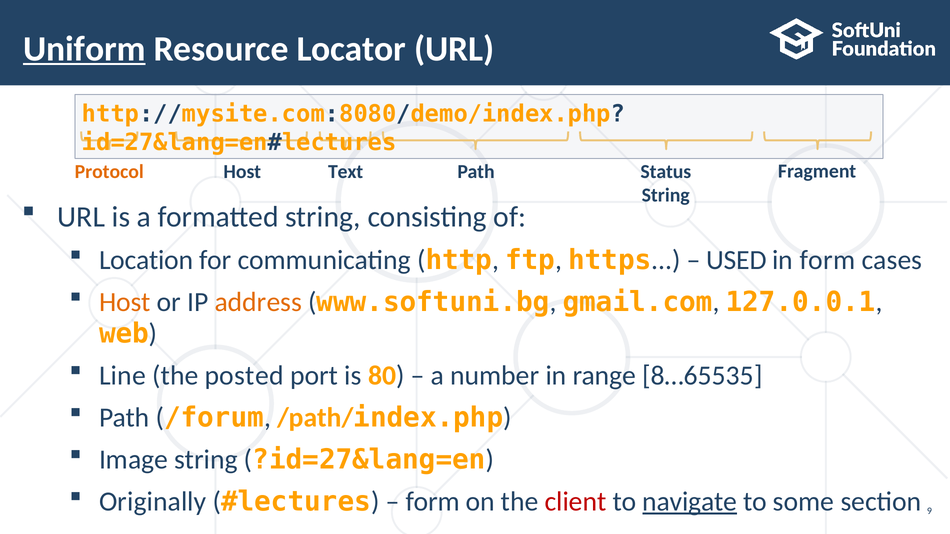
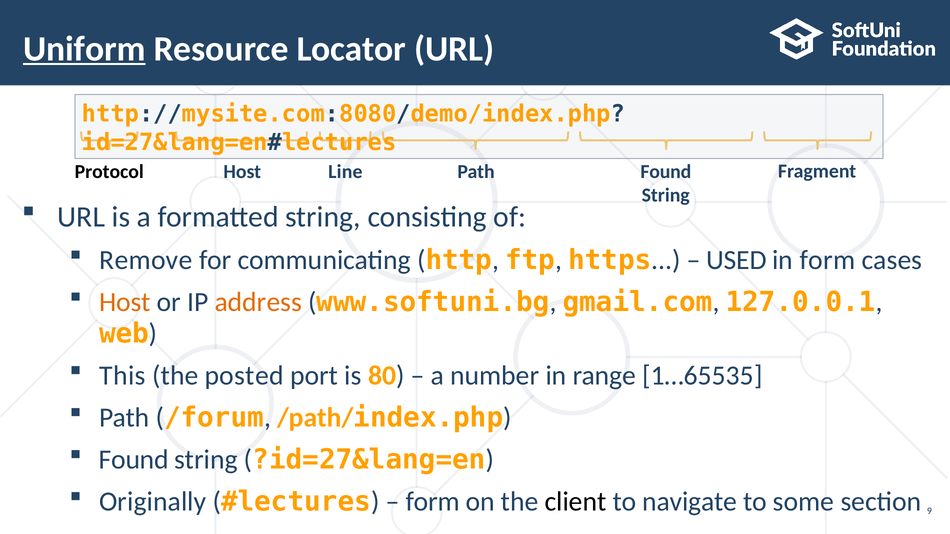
Protocol colour: orange -> black
Text: Text -> Line
Path Status: Status -> Found
Location: Location -> Remove
Line: Line -> This
8…65535: 8…65535 -> 1…65535
Image at (134, 460): Image -> Found
client colour: red -> black
navigate underline: present -> none
